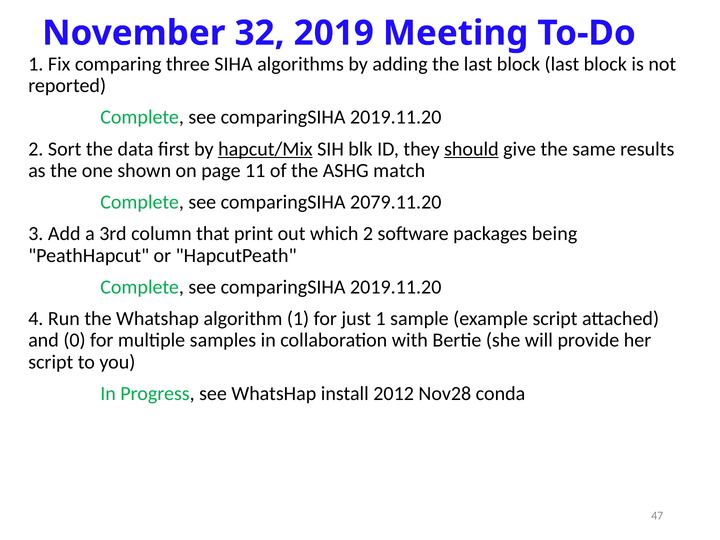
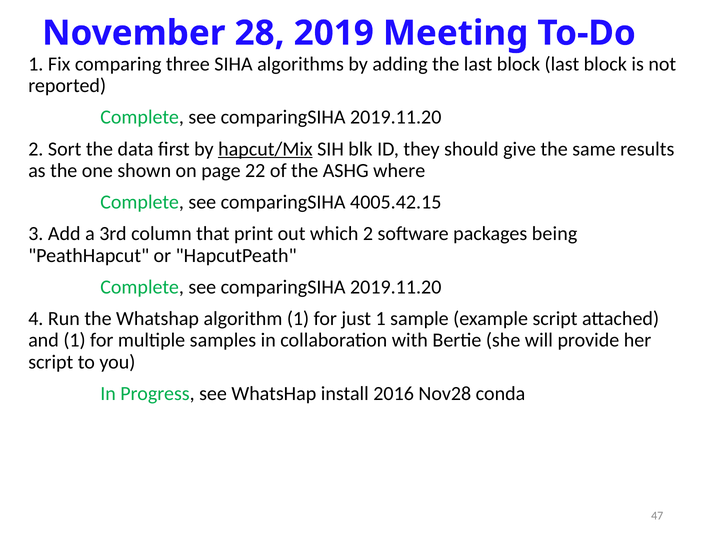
32: 32 -> 28
should underline: present -> none
11: 11 -> 22
match: match -> where
2079.11.20: 2079.11.20 -> 4005.42.15
and 0: 0 -> 1
2012: 2012 -> 2016
